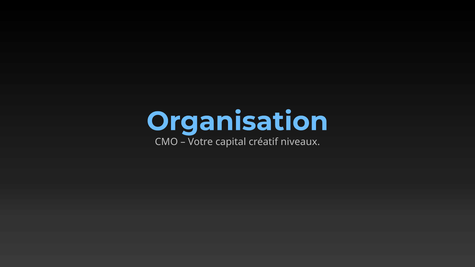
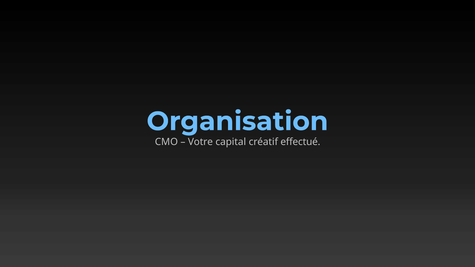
niveaux: niveaux -> effectué
